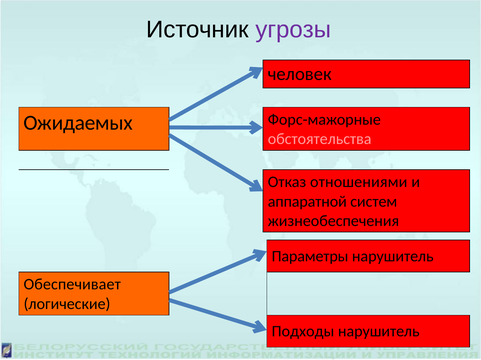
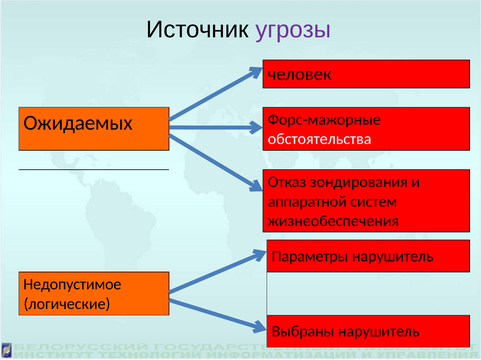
обстоятельства colour: pink -> white
отношениями: отношениями -> зондирования
Обеспечивает: Обеспечивает -> Недопустимое
Подходы: Подходы -> Выбраны
